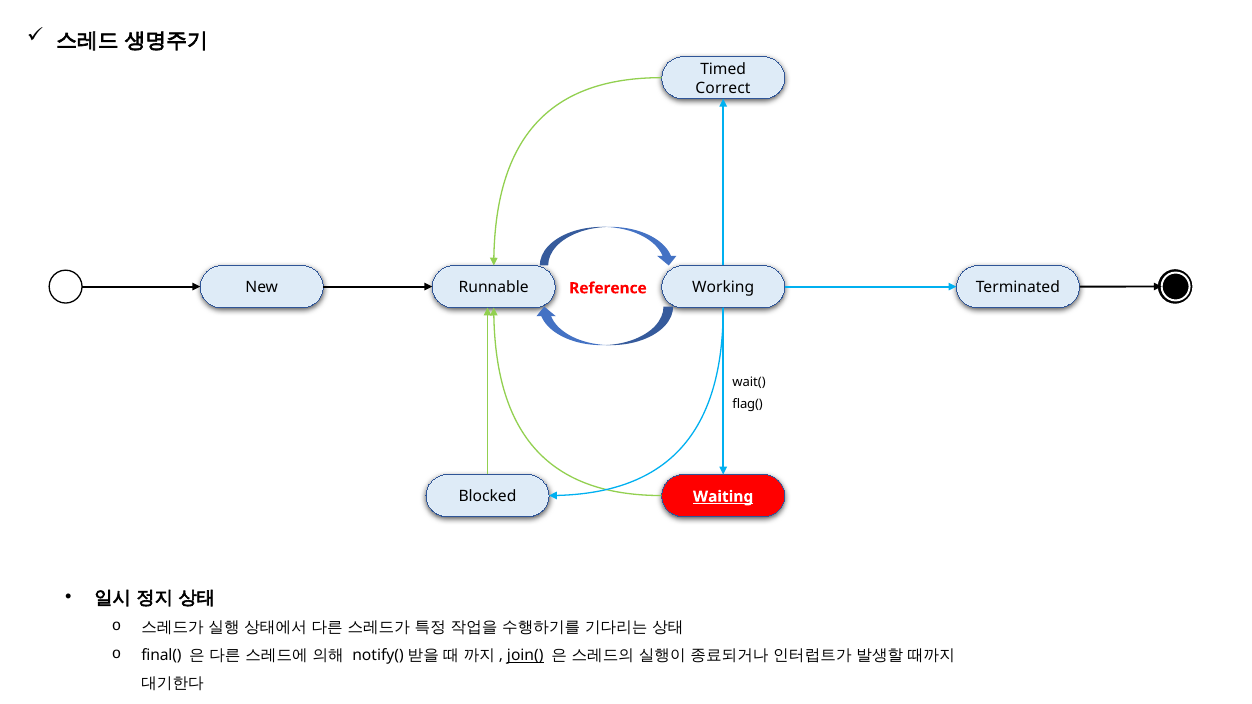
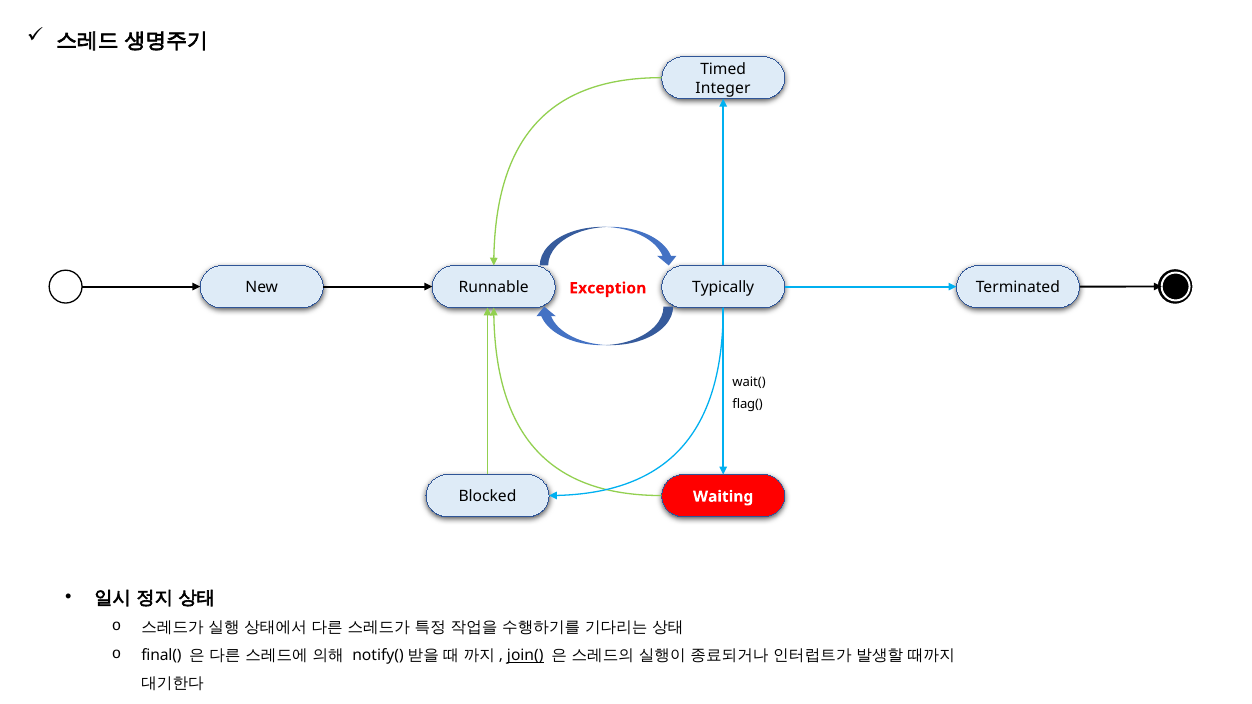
Correct: Correct -> Integer
Working: Working -> Typically
Reference: Reference -> Exception
Waiting underline: present -> none
